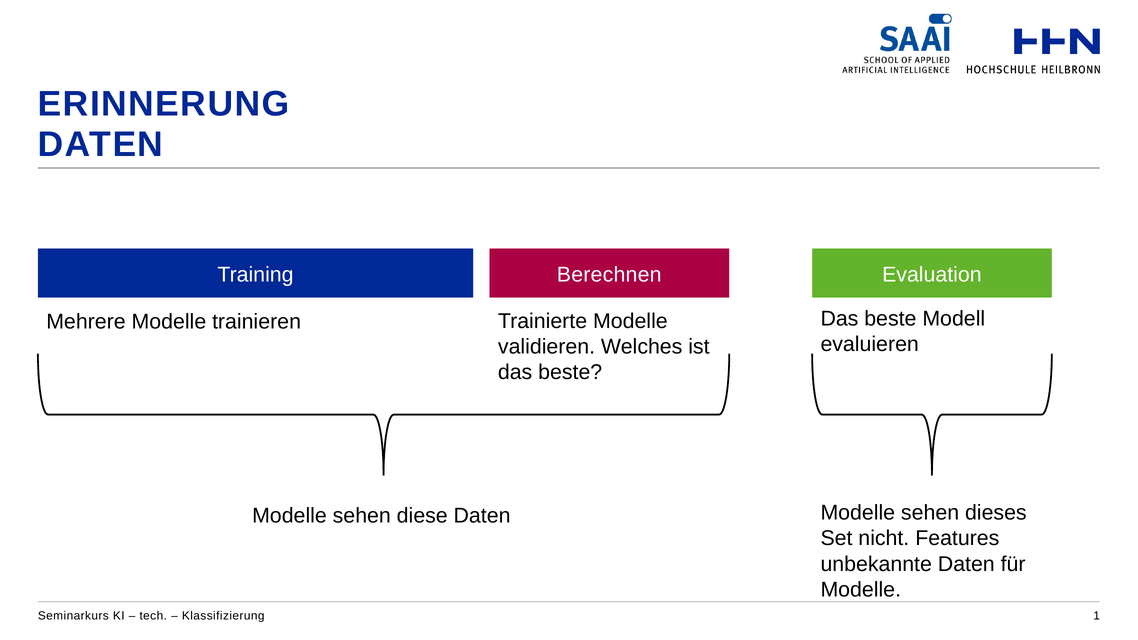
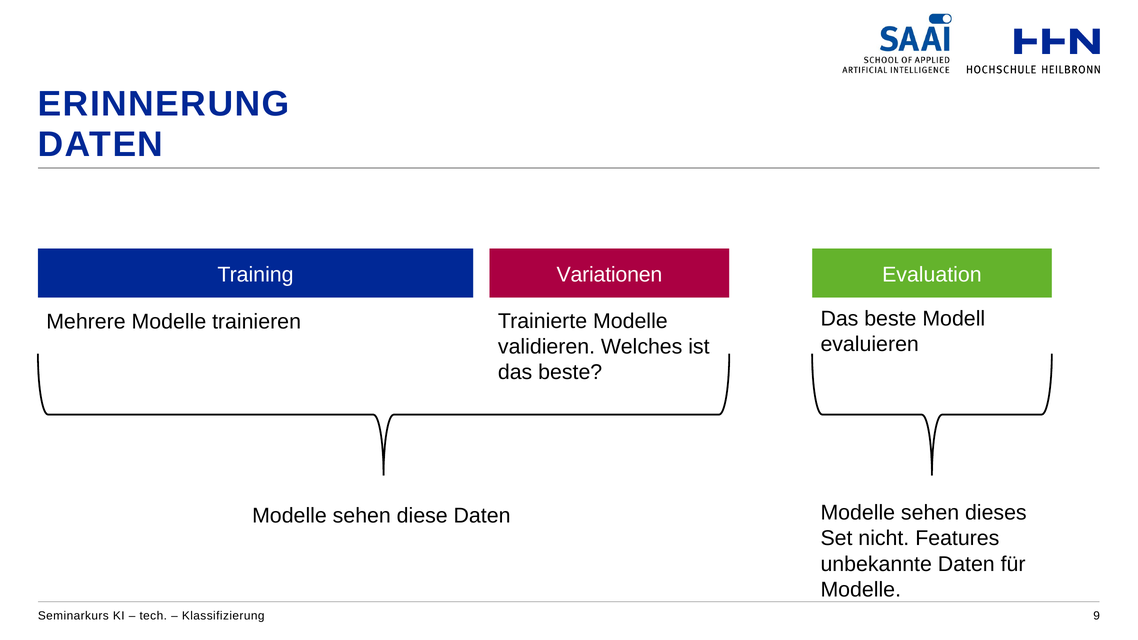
Berechnen: Berechnen -> Variationen
1: 1 -> 9
